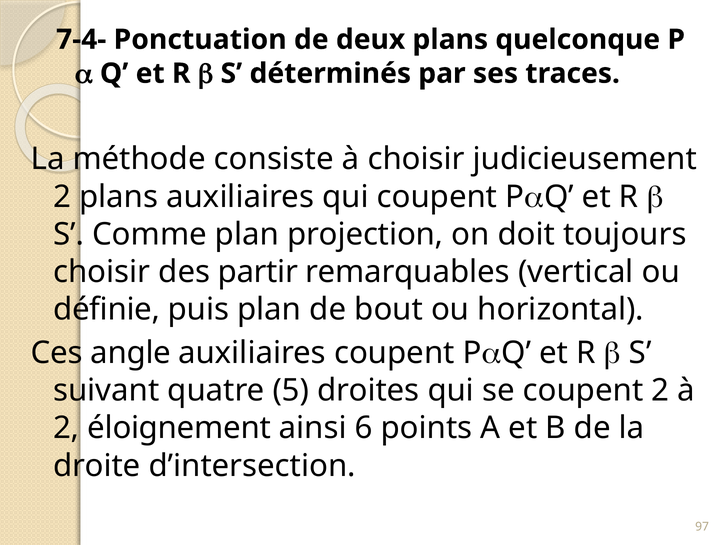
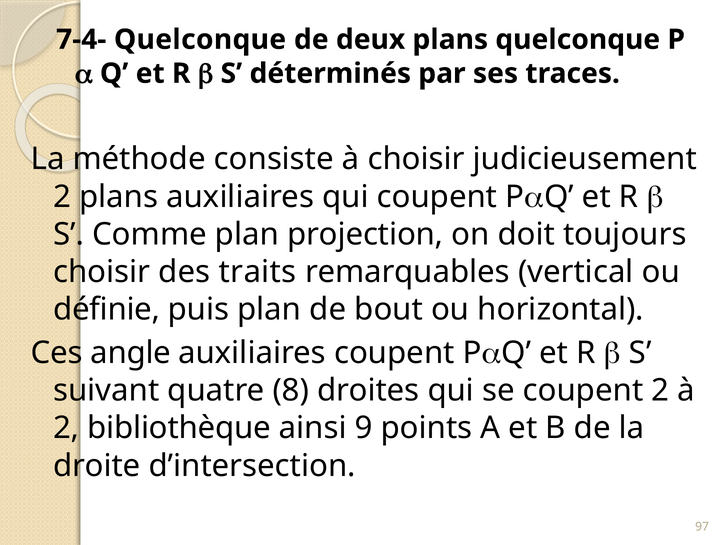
7-4- Ponctuation: Ponctuation -> Quelconque
partir: partir -> traits
5: 5 -> 8
éloignement: éloignement -> bibliothèque
6: 6 -> 9
